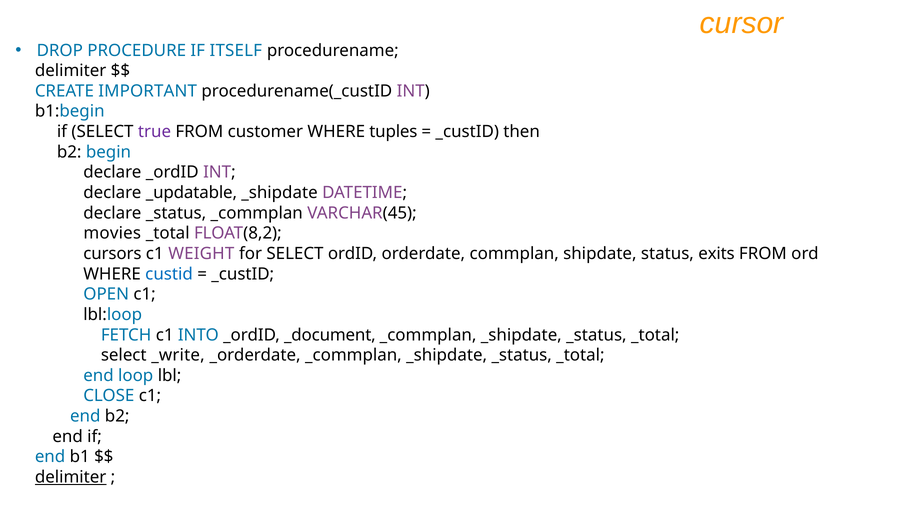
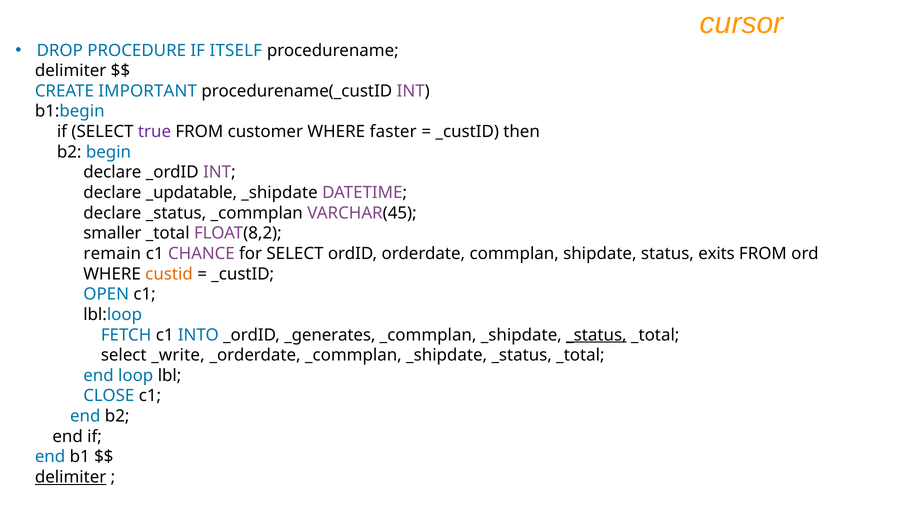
tuples: tuples -> faster
movies: movies -> smaller
cursors: cursors -> remain
WEIGHT: WEIGHT -> CHANCE
custid colour: blue -> orange
_document: _document -> _generates
_status at (596, 335) underline: none -> present
